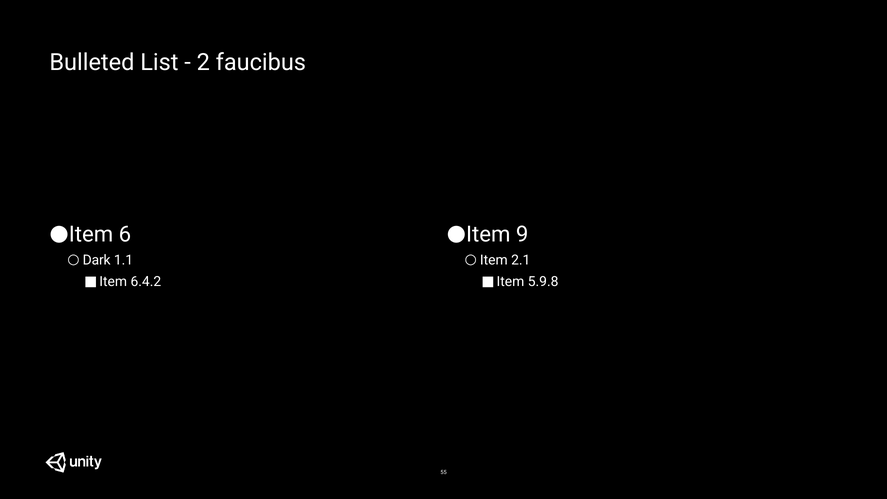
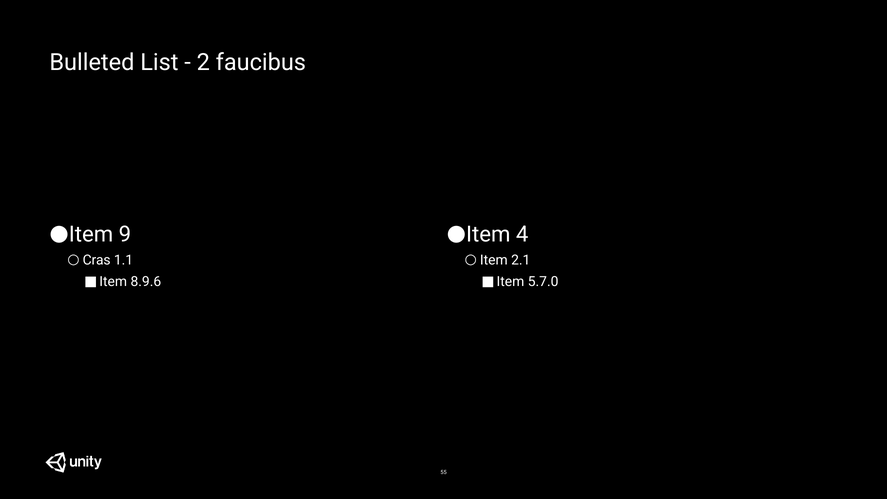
6: 6 -> 9
9: 9 -> 4
Dark: Dark -> Cras
6.4.2: 6.4.2 -> 8.9.6
5.9.8: 5.9.8 -> 5.7.0
